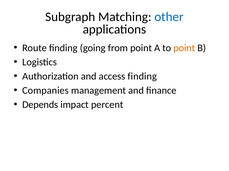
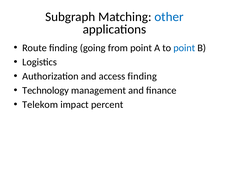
point at (184, 48) colour: orange -> blue
Companies: Companies -> Technology
Depends: Depends -> Telekom
